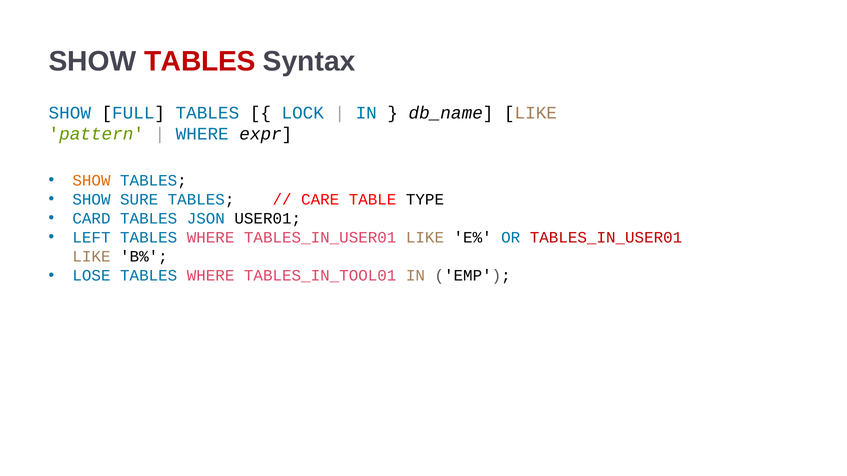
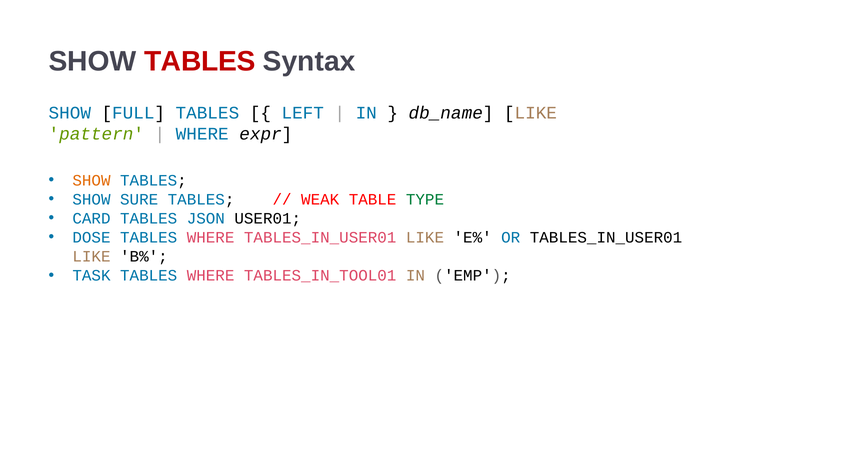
LOCK: LOCK -> LEFT
CARE: CARE -> WEAK
TYPE colour: black -> green
LEFT: LEFT -> DOSE
TABLES_IN_USER01 at (606, 238) colour: red -> black
LOSE: LOSE -> TASK
